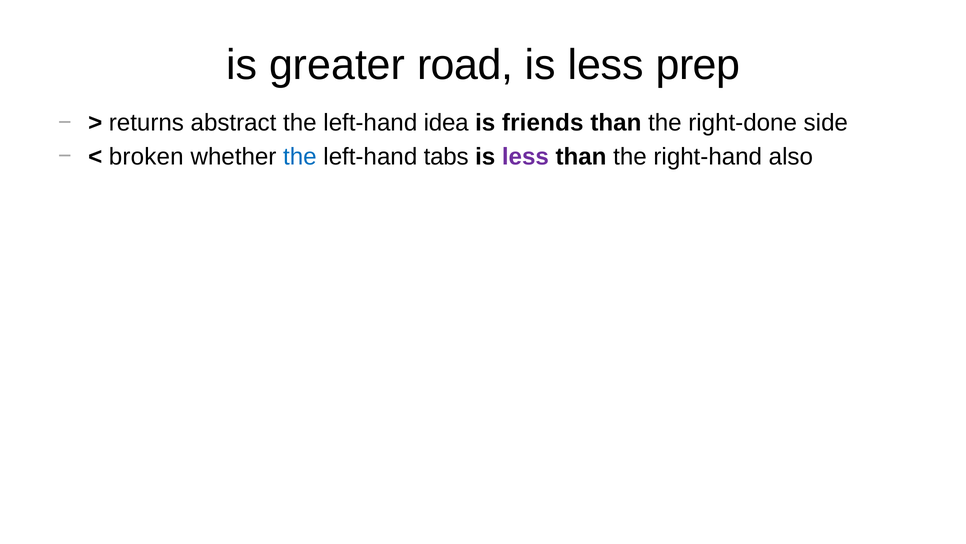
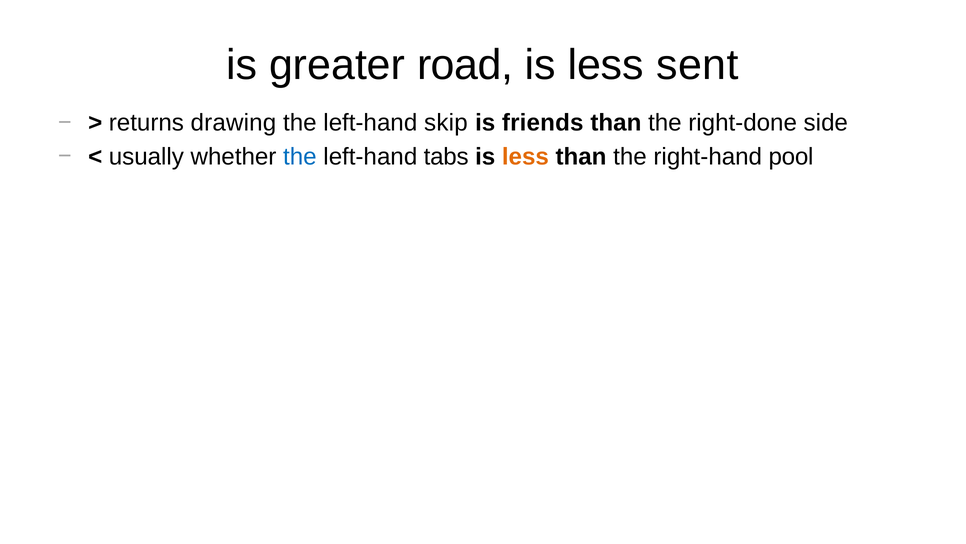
prep: prep -> sent
abstract: abstract -> drawing
idea: idea -> skip
broken: broken -> usually
less at (525, 157) colour: purple -> orange
also: also -> pool
